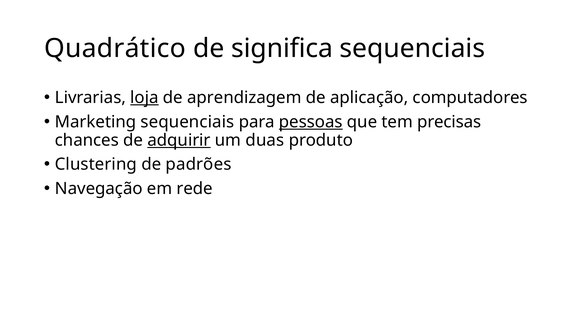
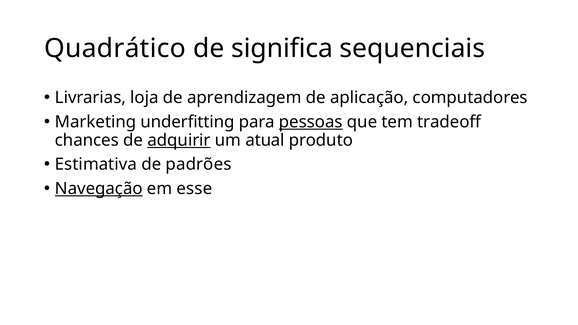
loja underline: present -> none
Marketing sequenciais: sequenciais -> underfitting
precisas: precisas -> tradeoff
duas: duas -> atual
Clustering: Clustering -> Estimativa
Navegação underline: none -> present
rede: rede -> esse
